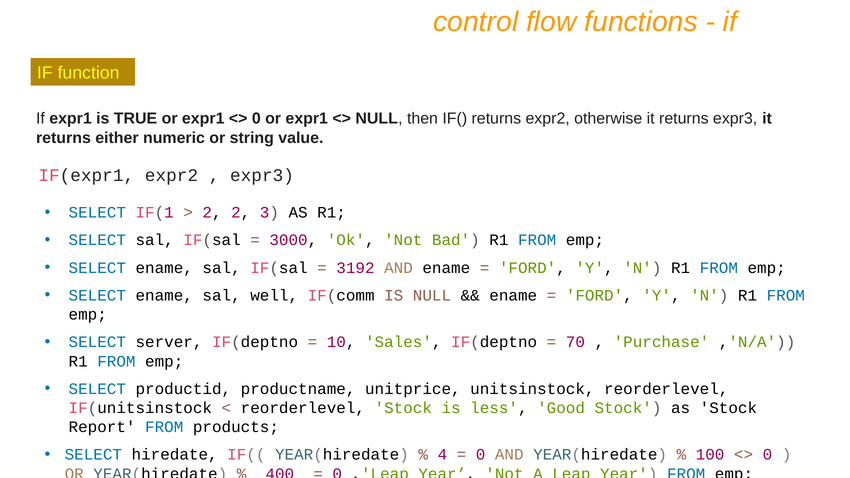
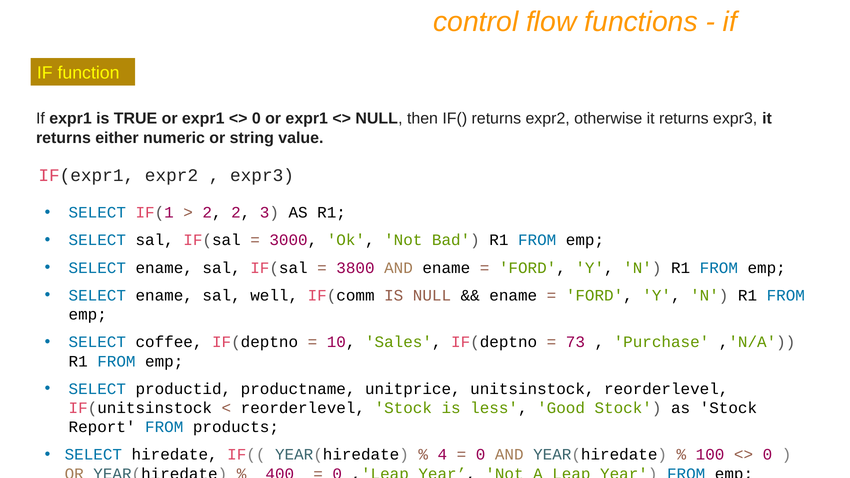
3192: 3192 -> 3800
server: server -> coffee
70: 70 -> 73
